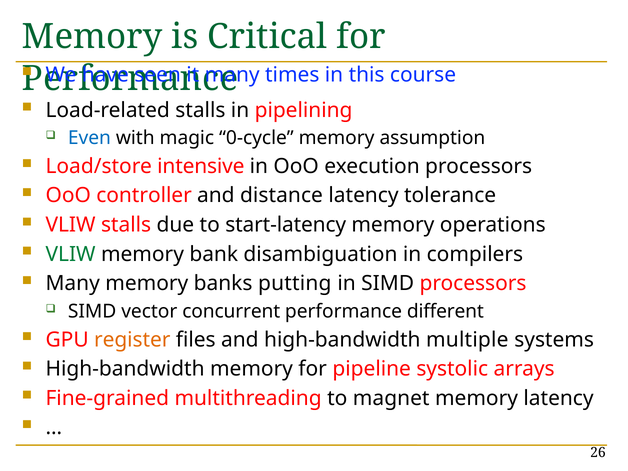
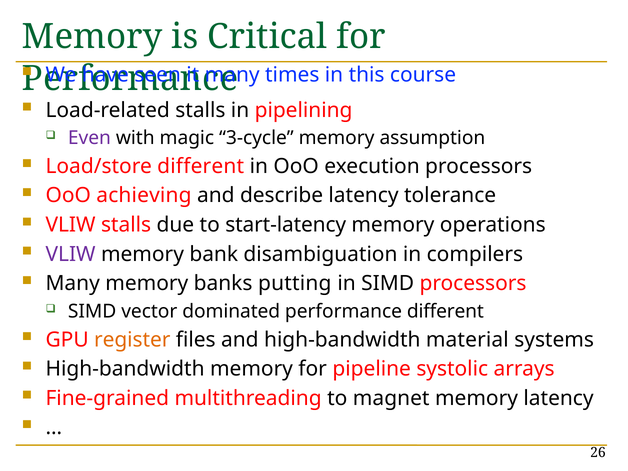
Even colour: blue -> purple
0-cycle: 0-cycle -> 3-cycle
Load/store intensive: intensive -> different
controller: controller -> achieving
distance: distance -> describe
VLIW at (71, 254) colour: green -> purple
concurrent: concurrent -> dominated
multiple: multiple -> material
